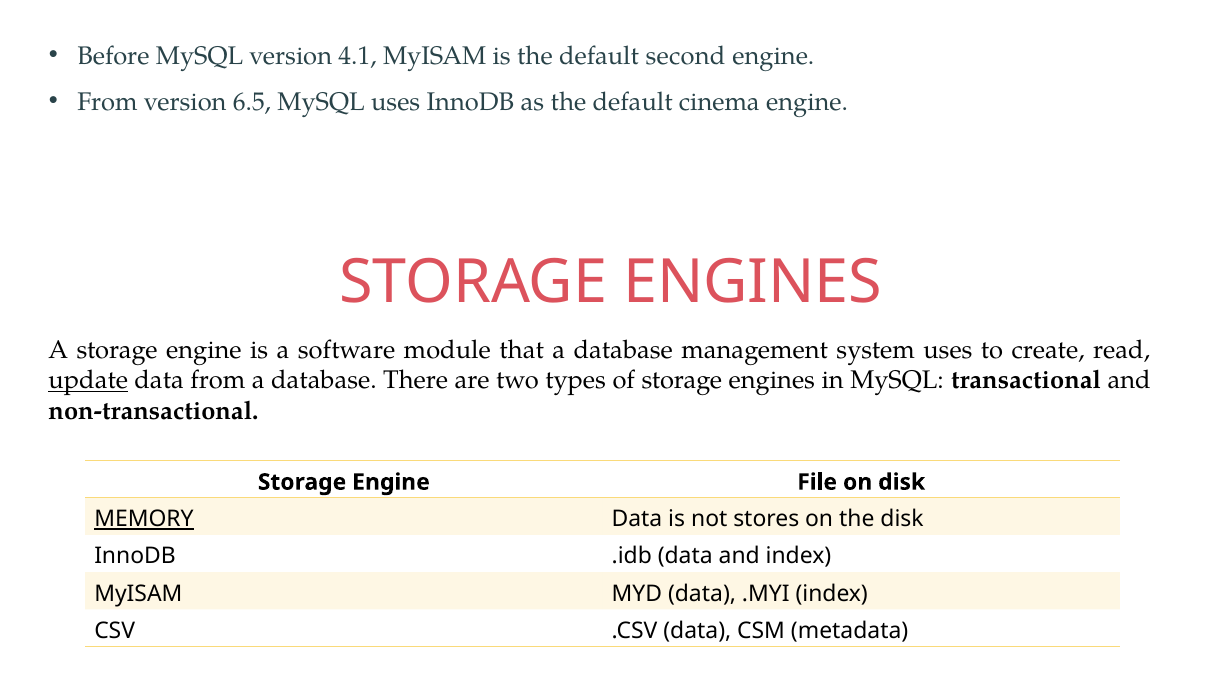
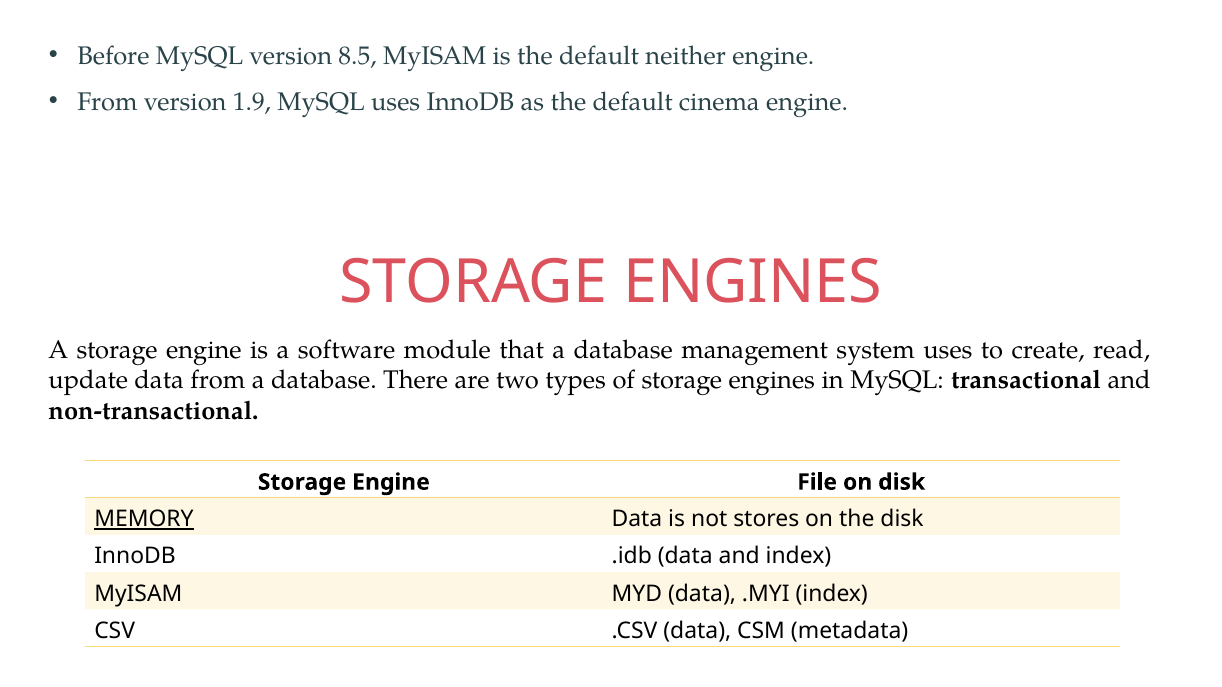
4.1: 4.1 -> 8.5
second: second -> neither
6.5: 6.5 -> 1.9
update underline: present -> none
